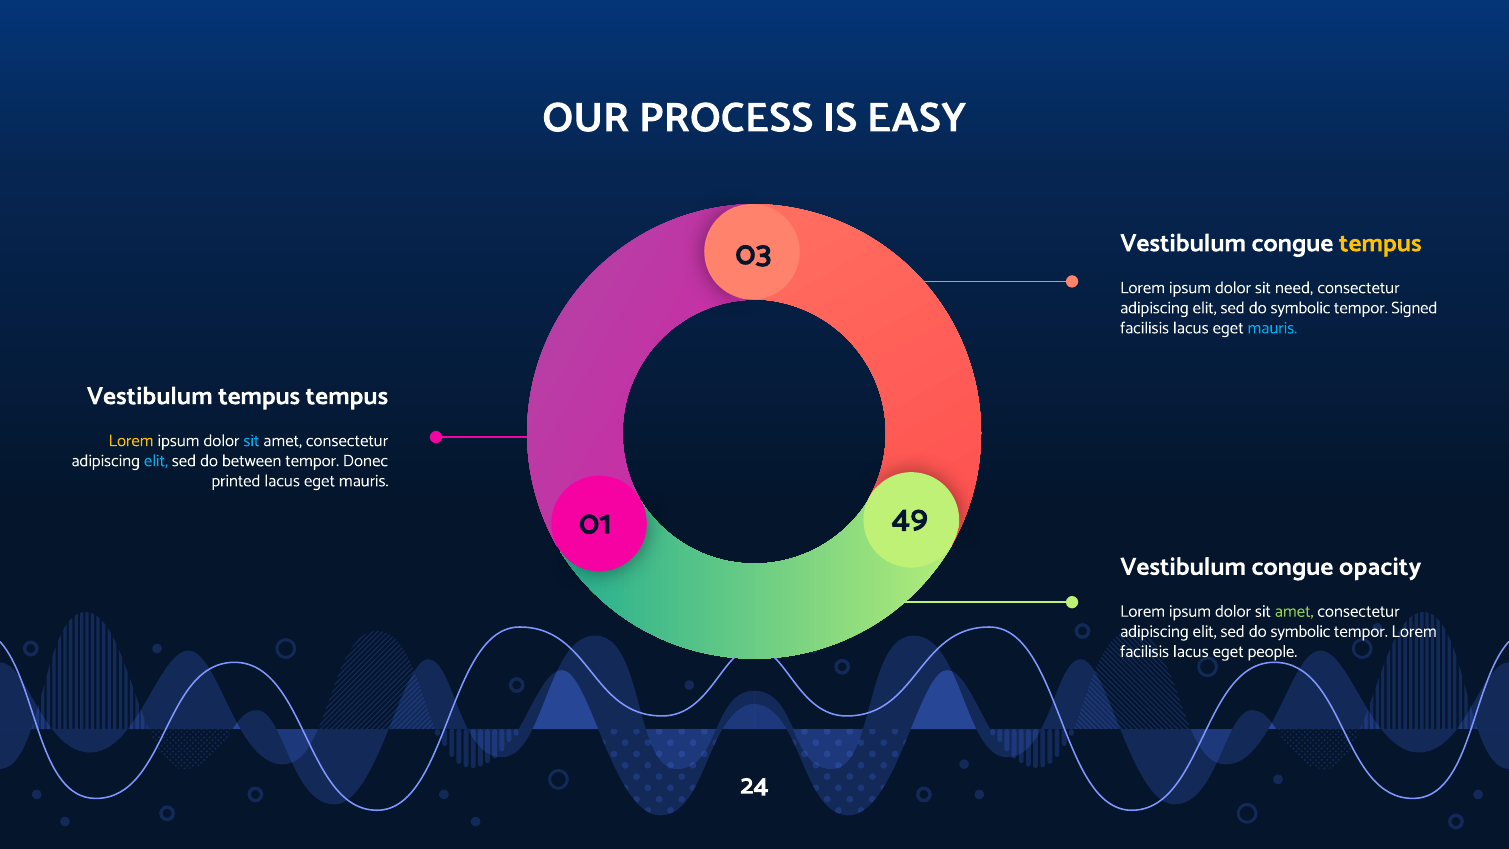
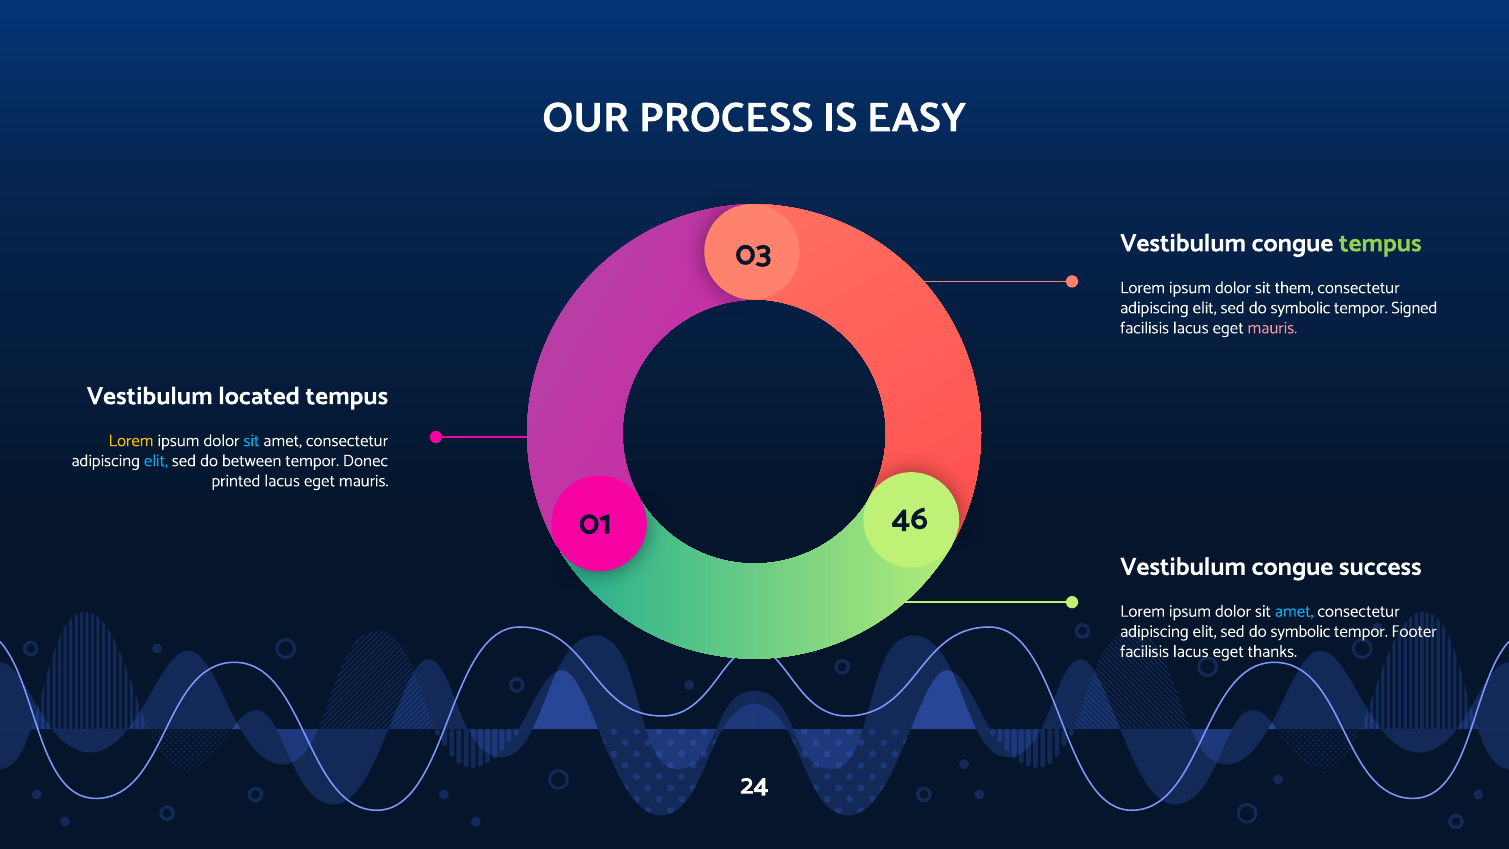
tempus at (1380, 243) colour: yellow -> light green
need: need -> them
mauris at (1272, 328) colour: light blue -> pink
Vestibulum tempus: tempus -> located
49: 49 -> 46
opacity: opacity -> success
amet at (1294, 611) colour: light green -> light blue
tempor Lorem: Lorem -> Footer
people: people -> thanks
